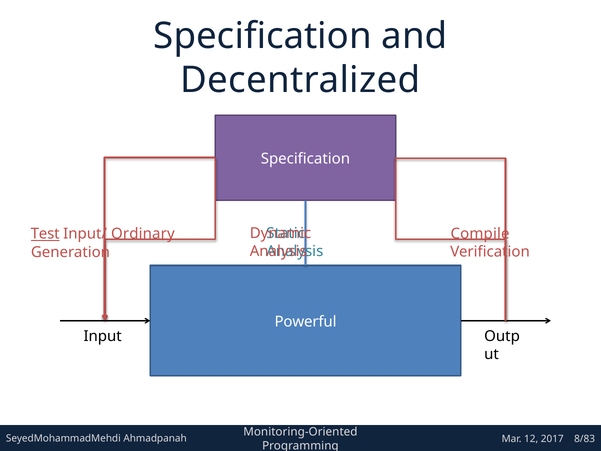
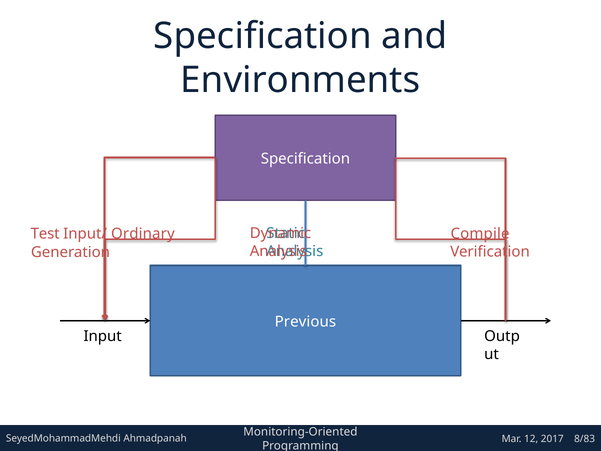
Decentralized: Decentralized -> Environments
Test underline: present -> none
Powerful: Powerful -> Previous
